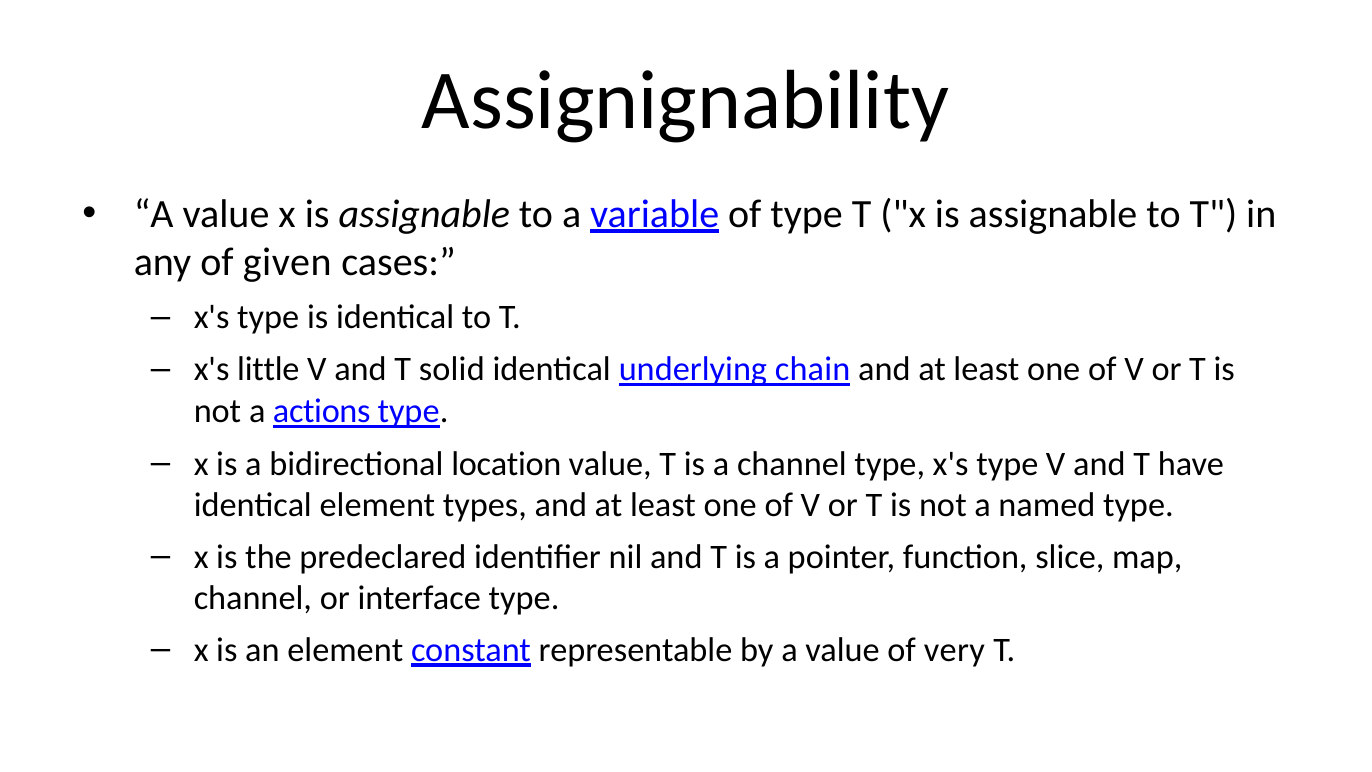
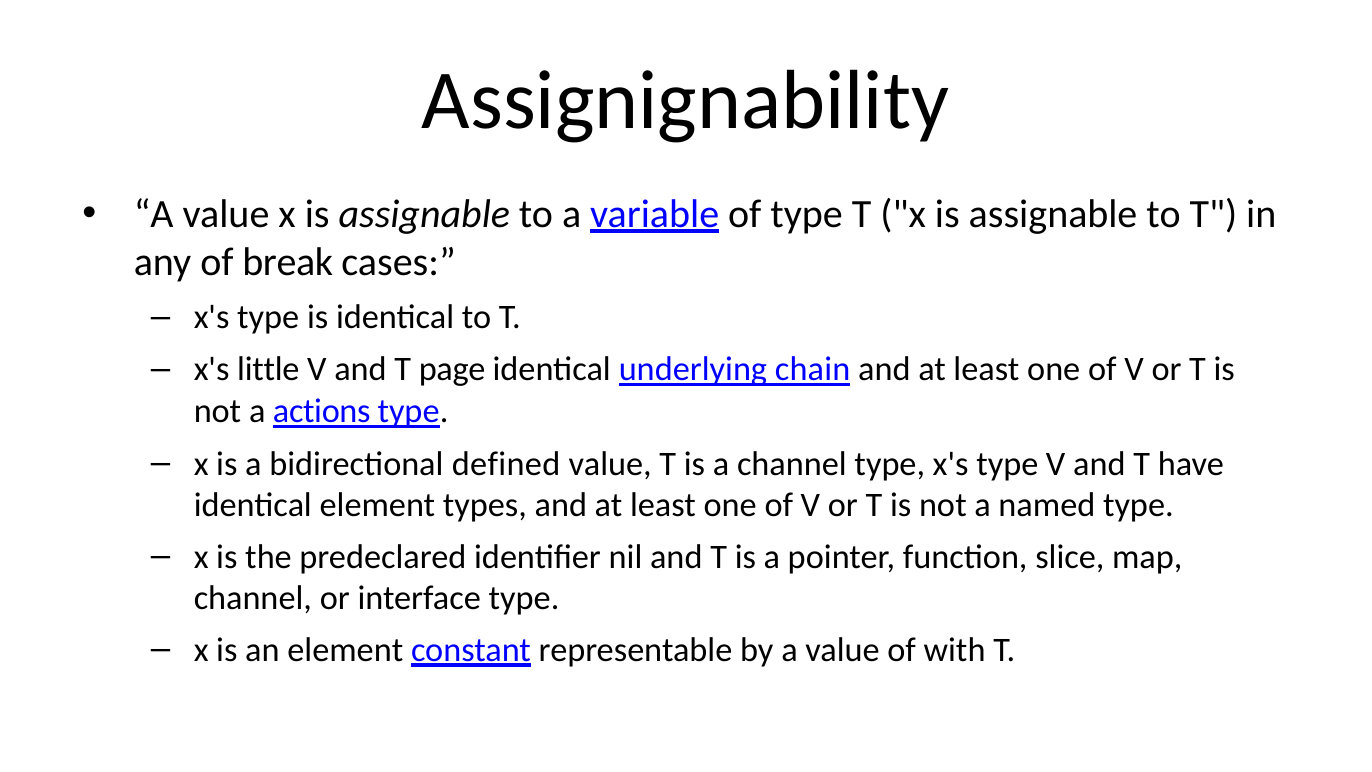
given: given -> break
solid: solid -> page
location: location -> defined
very: very -> with
